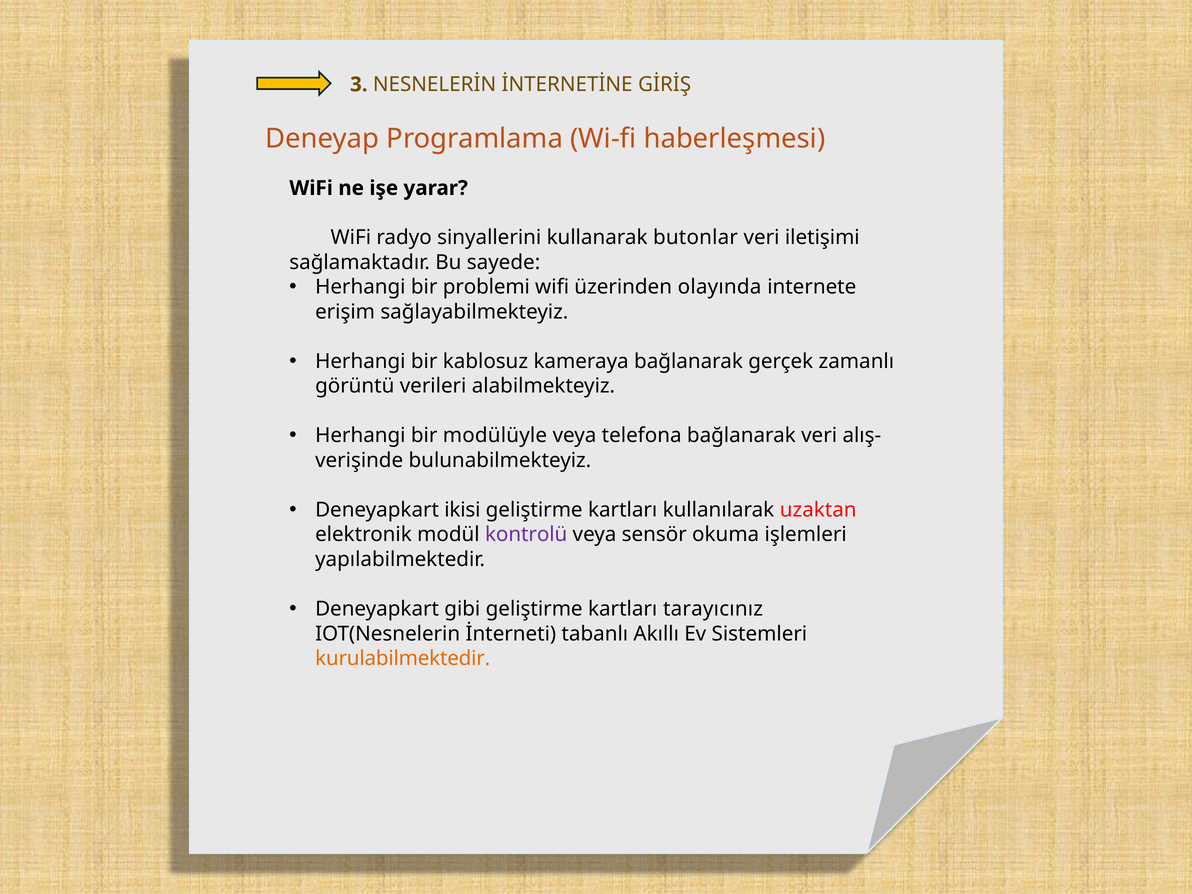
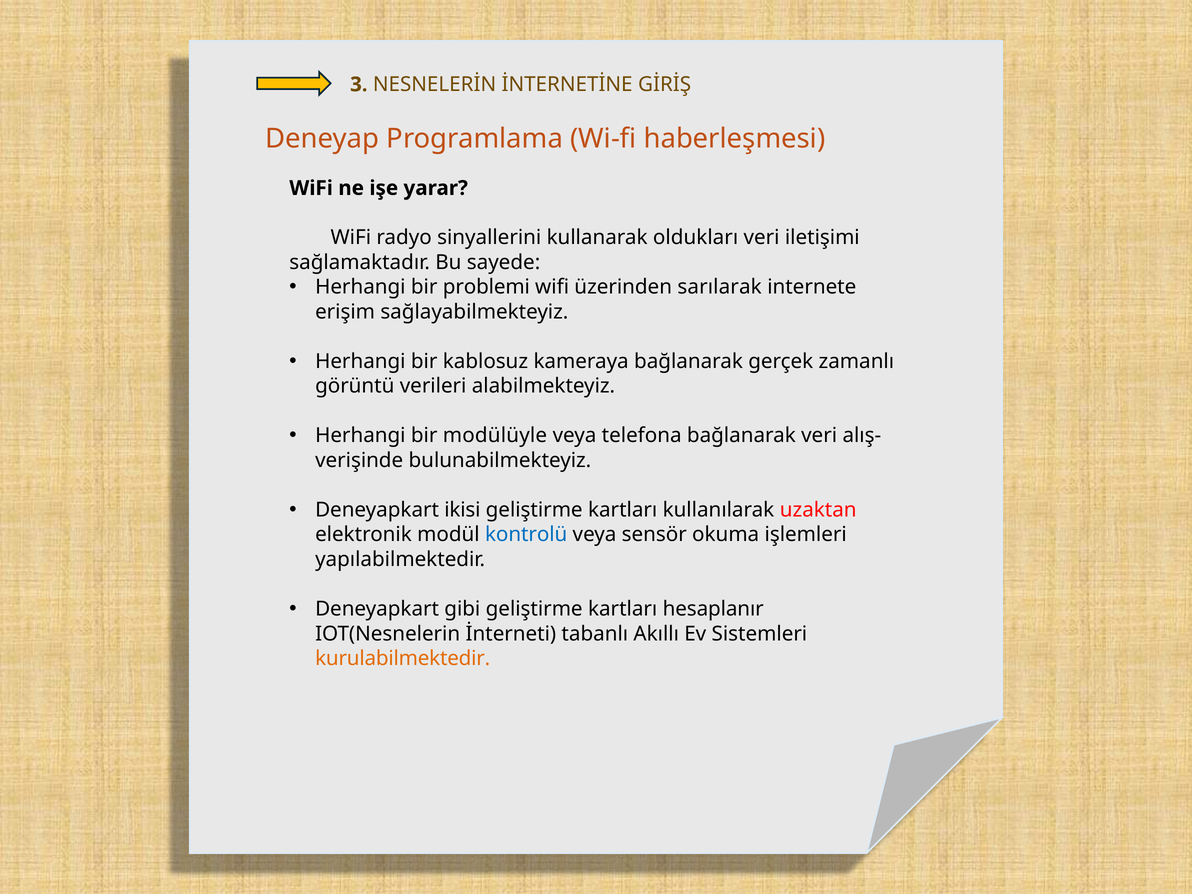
butonlar: butonlar -> oldukları
olayında: olayında -> sarılarak
kontrolü colour: purple -> blue
tarayıcınız: tarayıcınız -> hesaplanır
